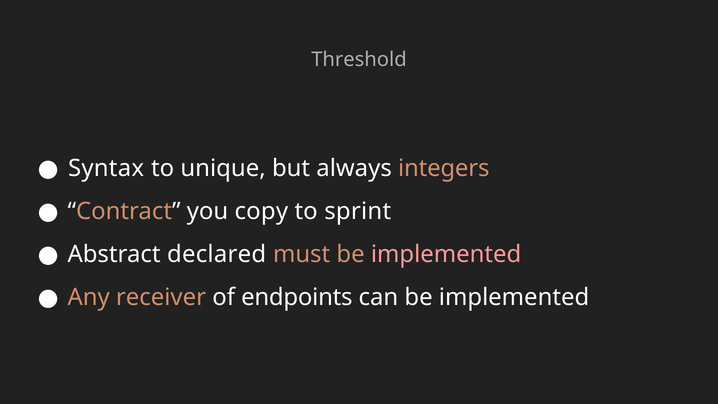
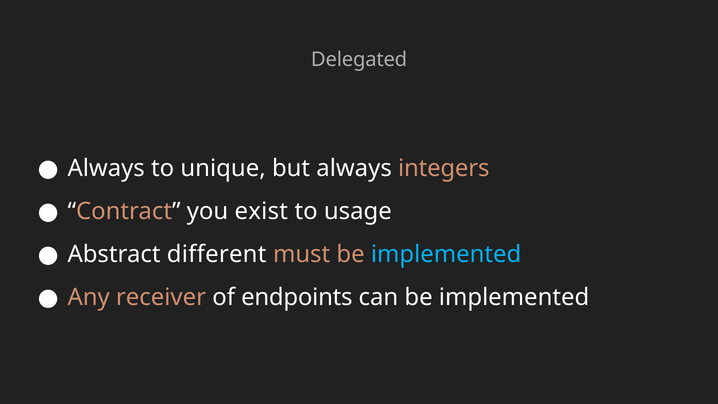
Threshold: Threshold -> Delegated
Syntax at (106, 168): Syntax -> Always
copy: copy -> exist
sprint: sprint -> usage
declared: declared -> different
implemented at (446, 254) colour: pink -> light blue
